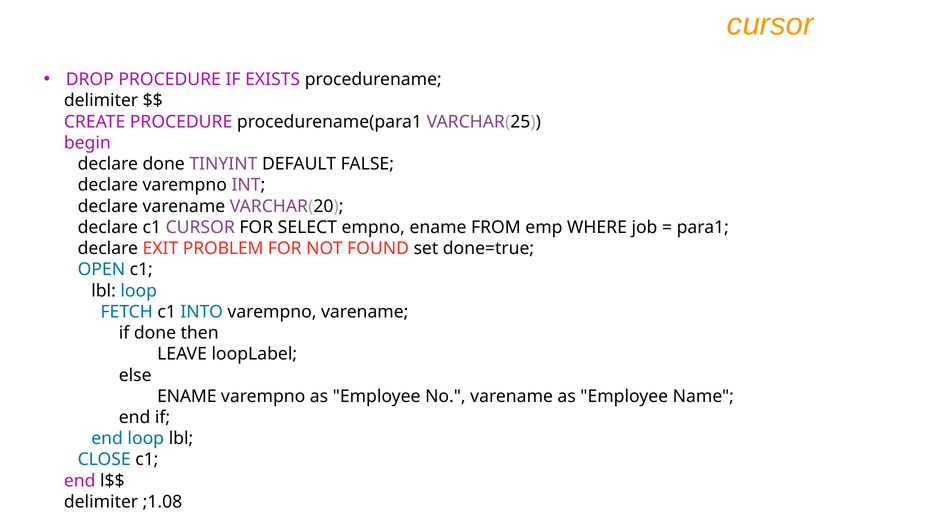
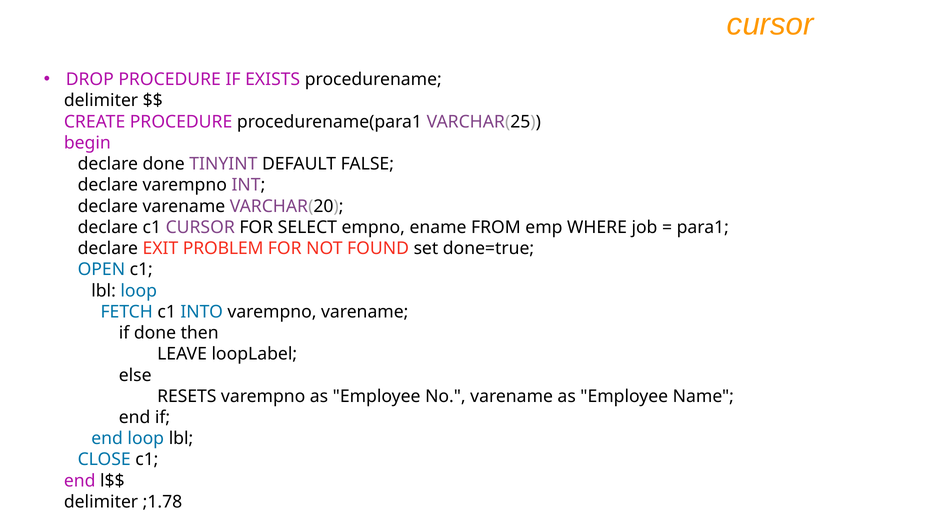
ENAME at (187, 396): ENAME -> RESETS
;1.08: ;1.08 -> ;1.78
